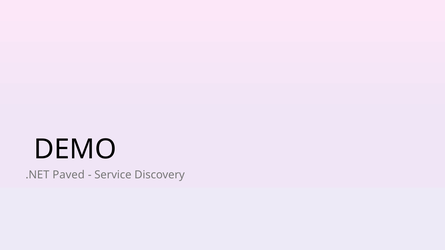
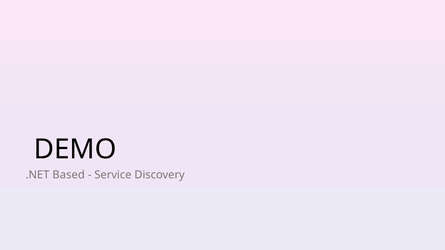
Paved: Paved -> Based
